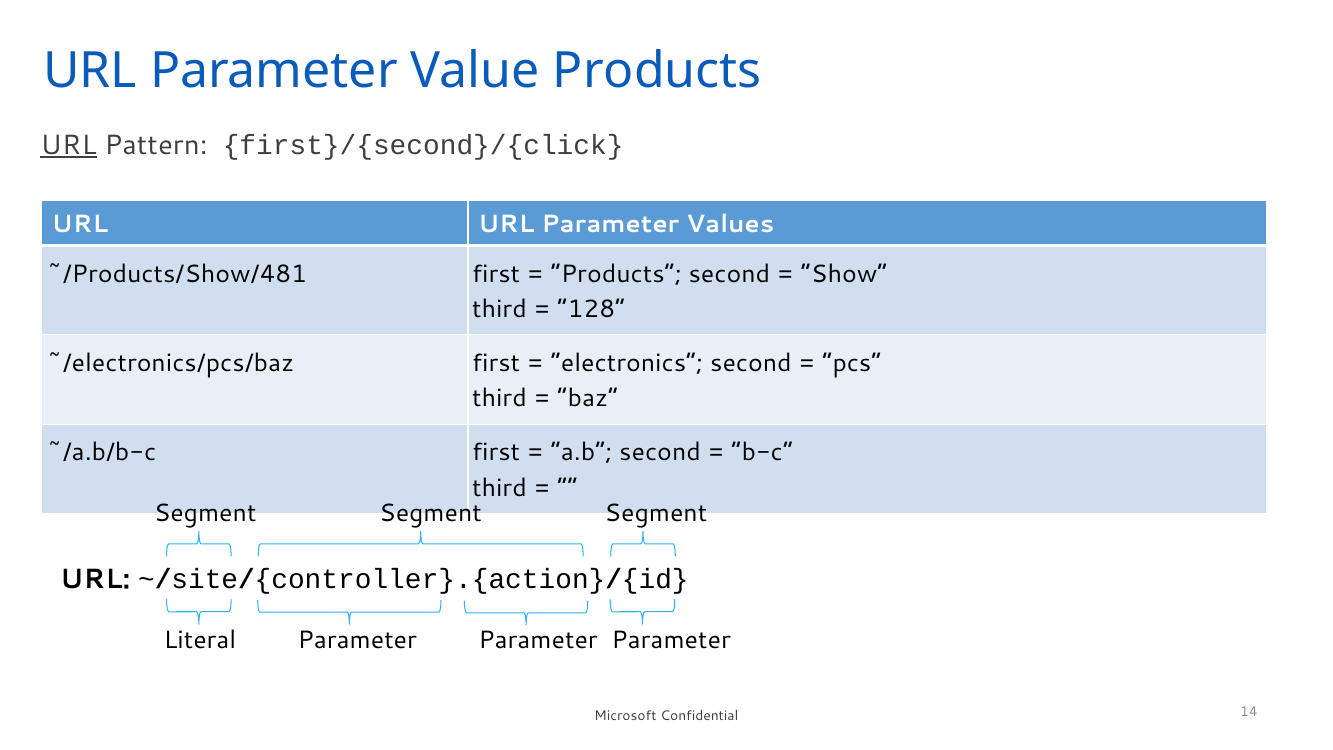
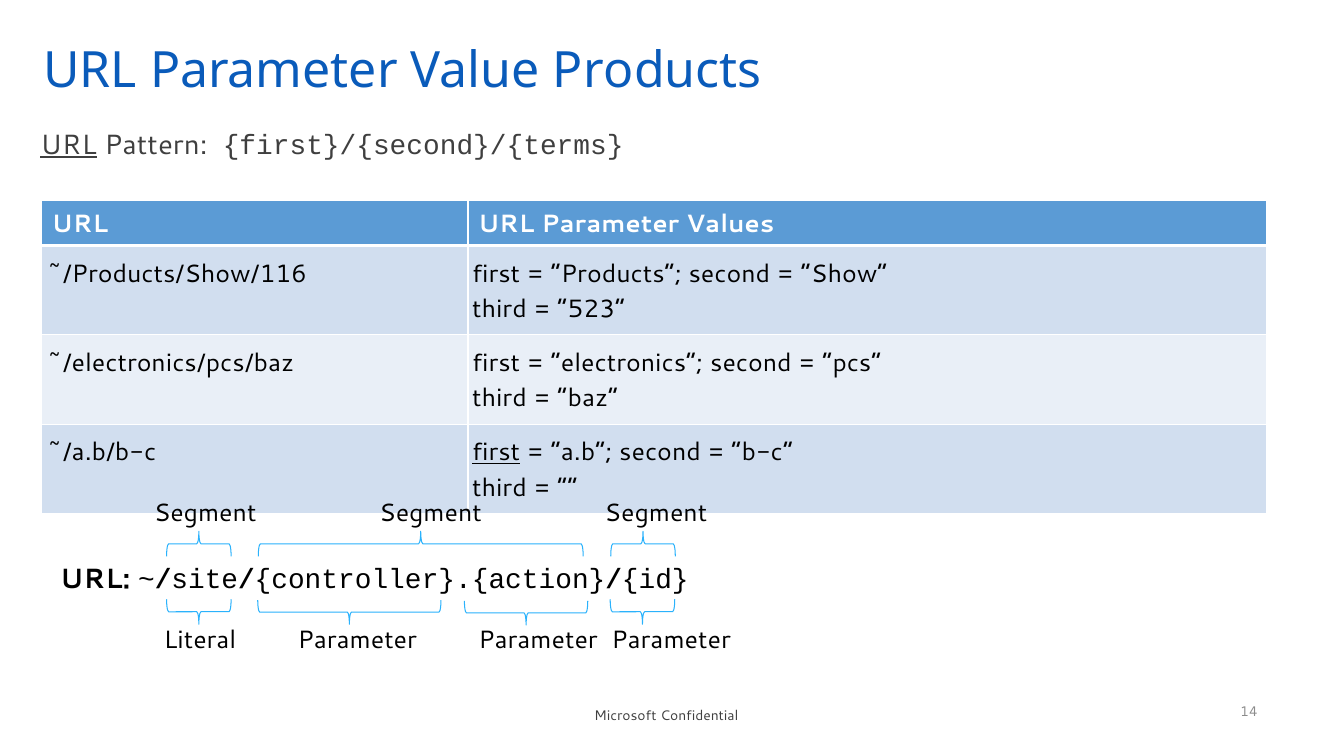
first}/{second}/{click: first}/{second}/{click -> first}/{second}/{terms
~/Products/Show/481: ~/Products/Show/481 -> ~/Products/Show/116
128: 128 -> 523
first at (496, 452) underline: none -> present
